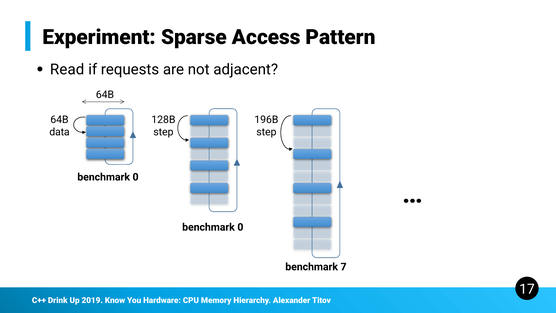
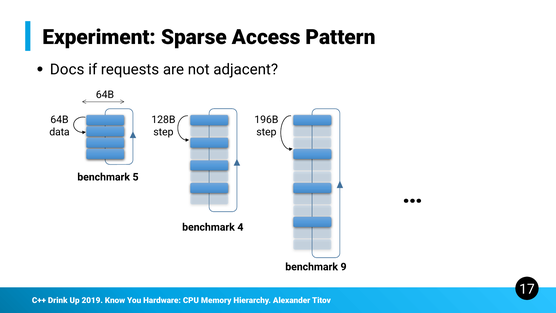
Read: Read -> Docs
0 at (136, 177): 0 -> 5
0 at (240, 227): 0 -> 4
7: 7 -> 9
